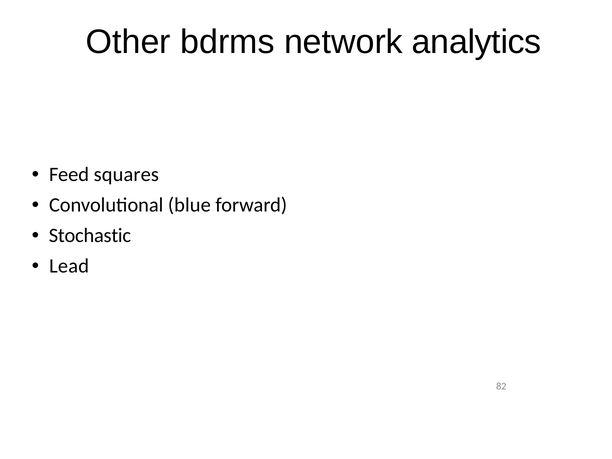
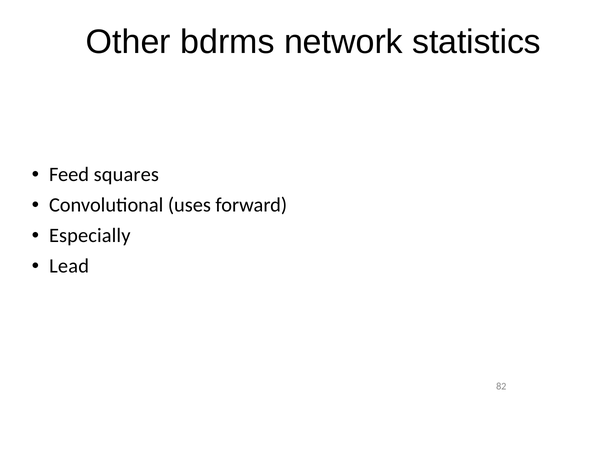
analytics: analytics -> statistics
blue: blue -> uses
Stochastic: Stochastic -> Especially
